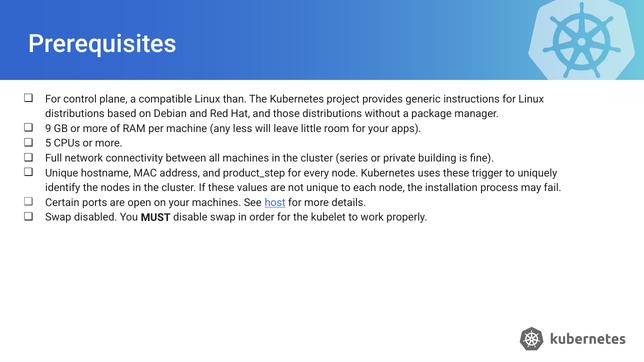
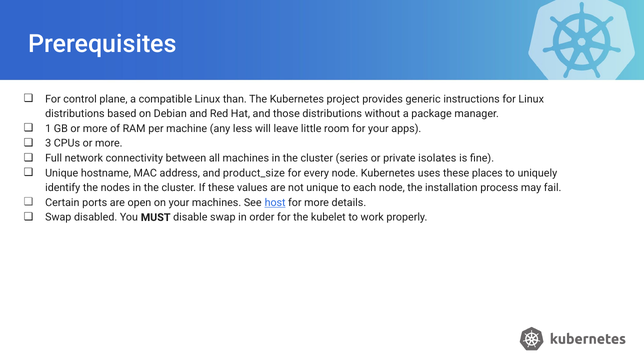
9: 9 -> 1
5: 5 -> 3
building: building -> isolates
product_step: product_step -> product_size
trigger: trigger -> places
